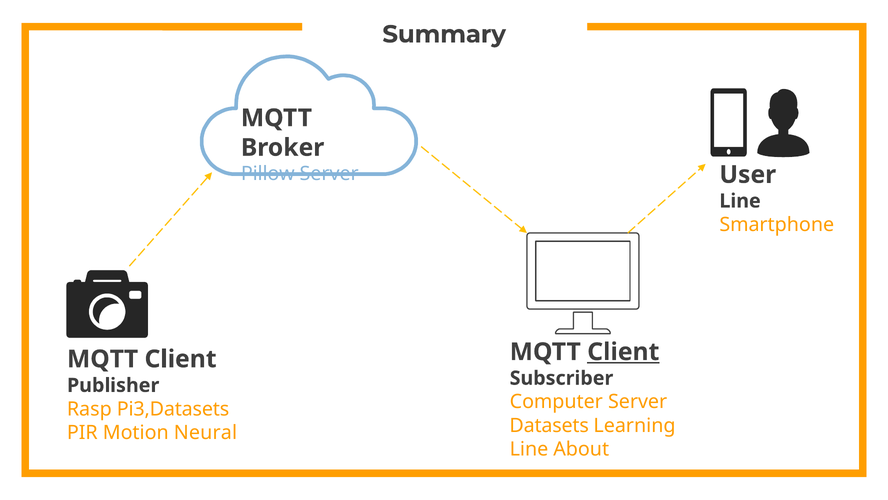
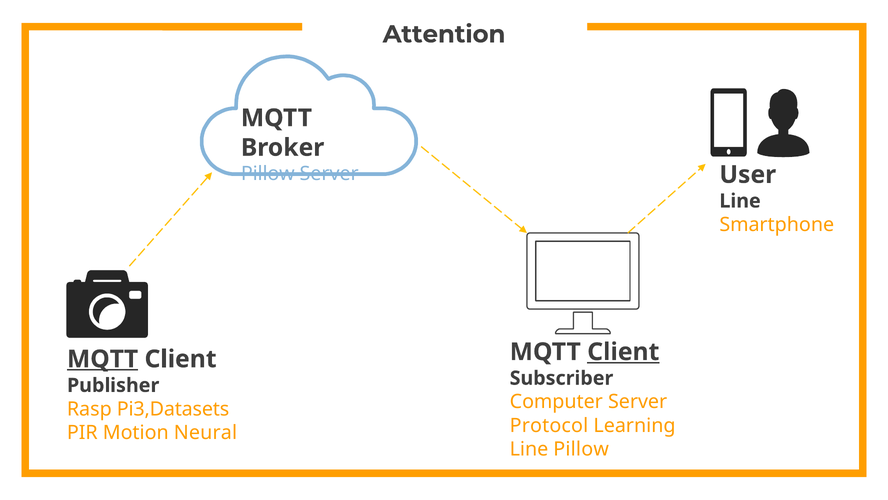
Summary: Summary -> Attention
MQTT at (103, 359) underline: none -> present
Datasets: Datasets -> Protocol
Line About: About -> Pillow
